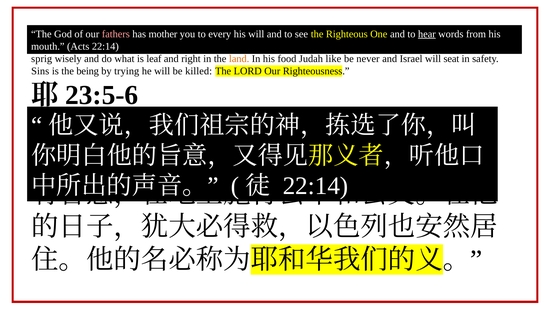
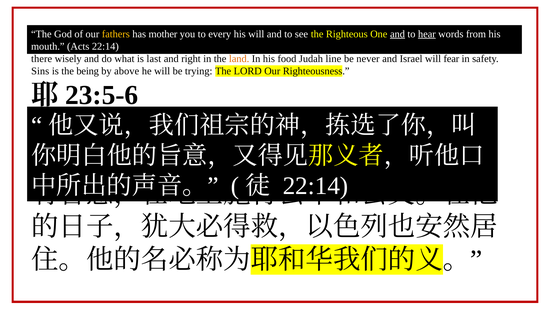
fathers colour: pink -> yellow
and at (398, 34) underline: none -> present
sprig: sprig -> there
leaf: leaf -> last
like: like -> line
seat: seat -> fear
trying: trying -> above
killed: killed -> trying
